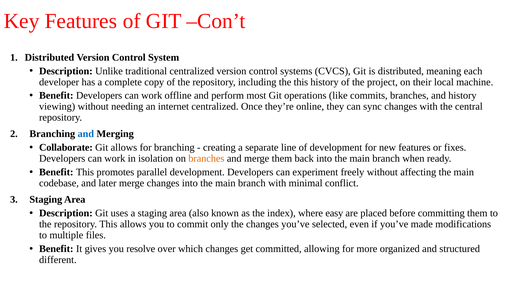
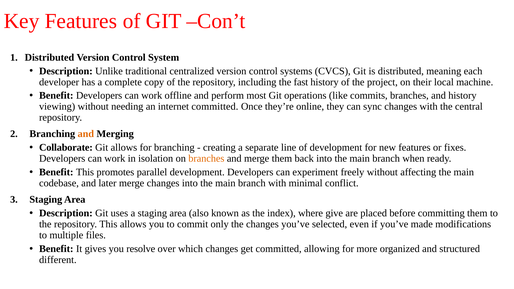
the this: this -> fast
internet centralized: centralized -> committed
and at (86, 134) colour: blue -> orange
easy: easy -> give
